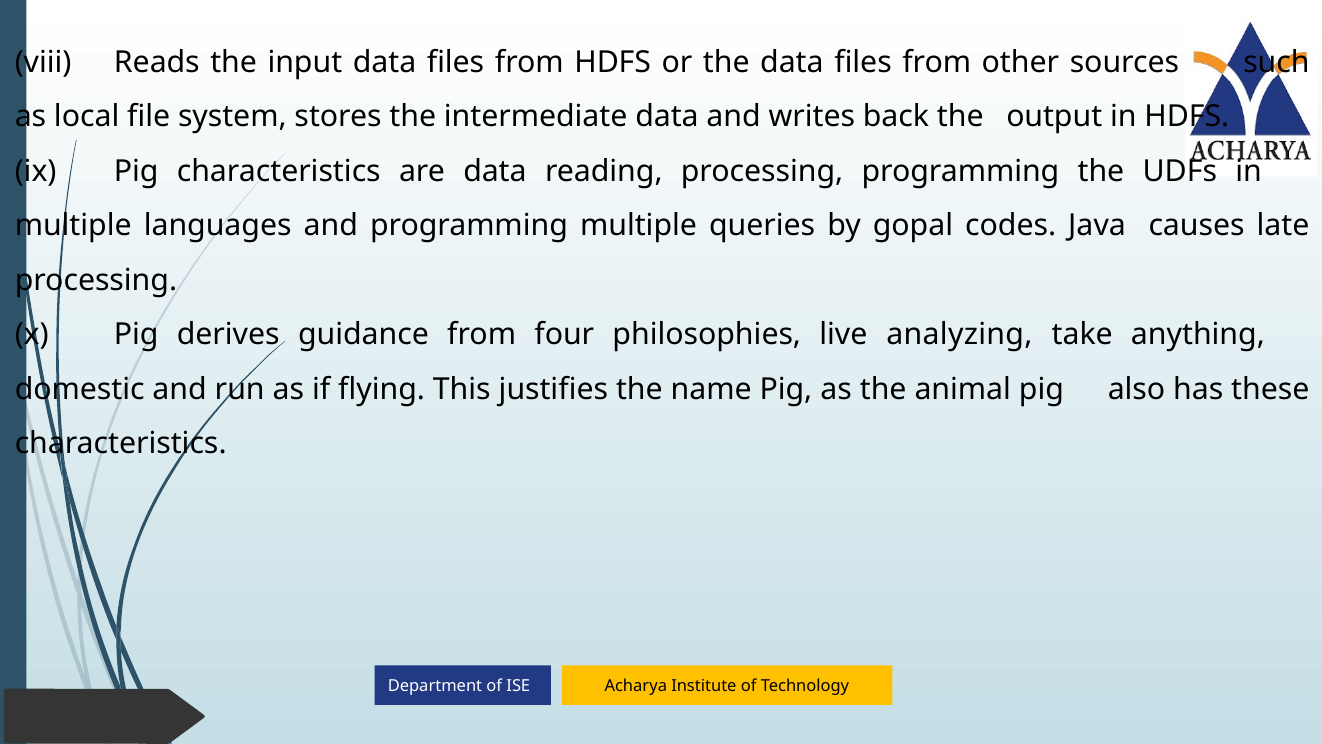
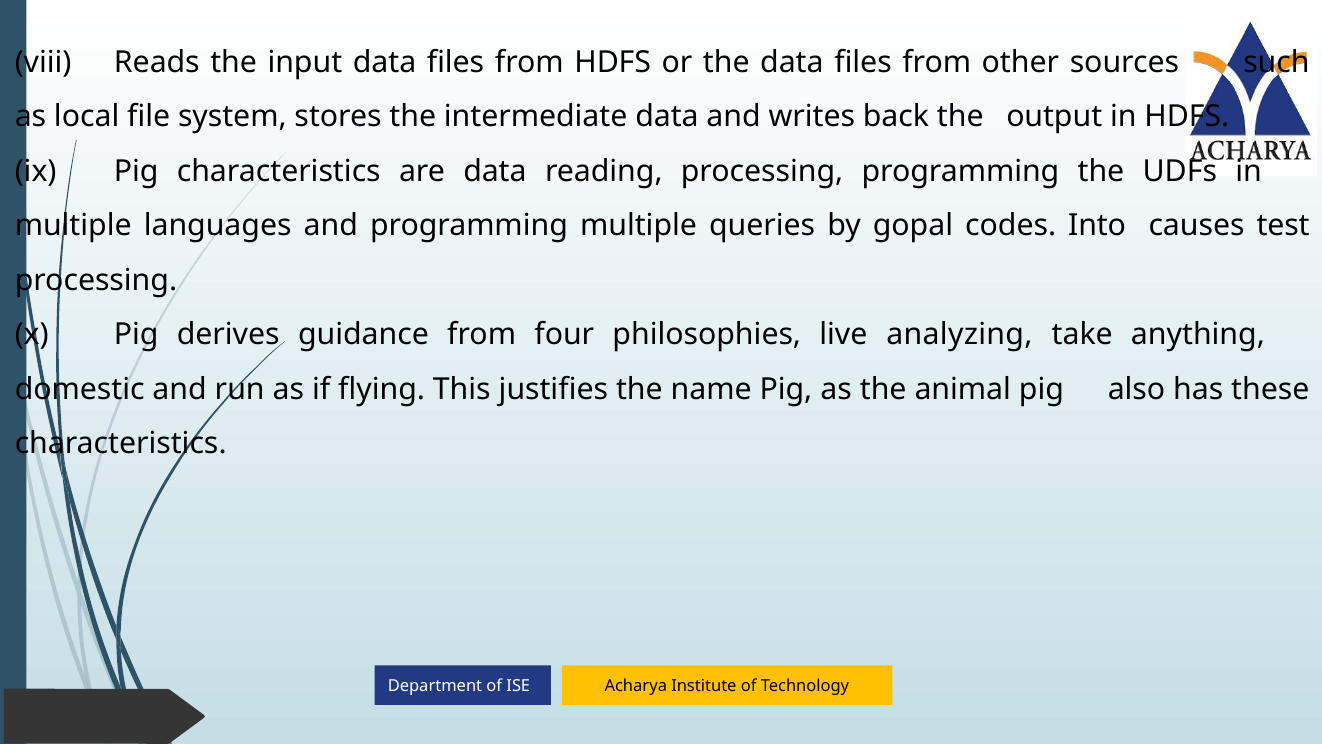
Java: Java -> Into
late: late -> test
